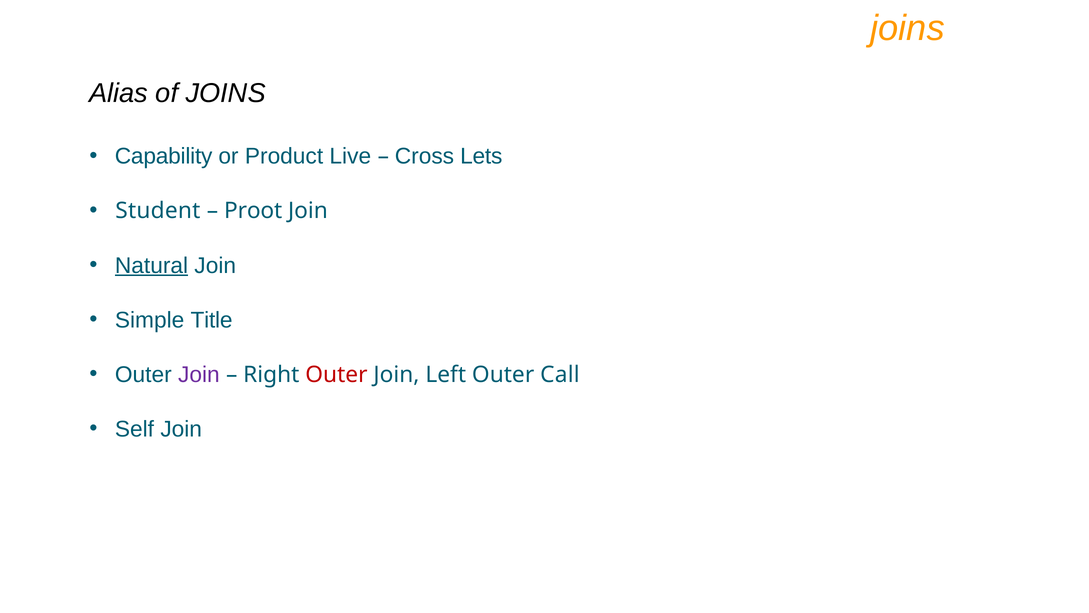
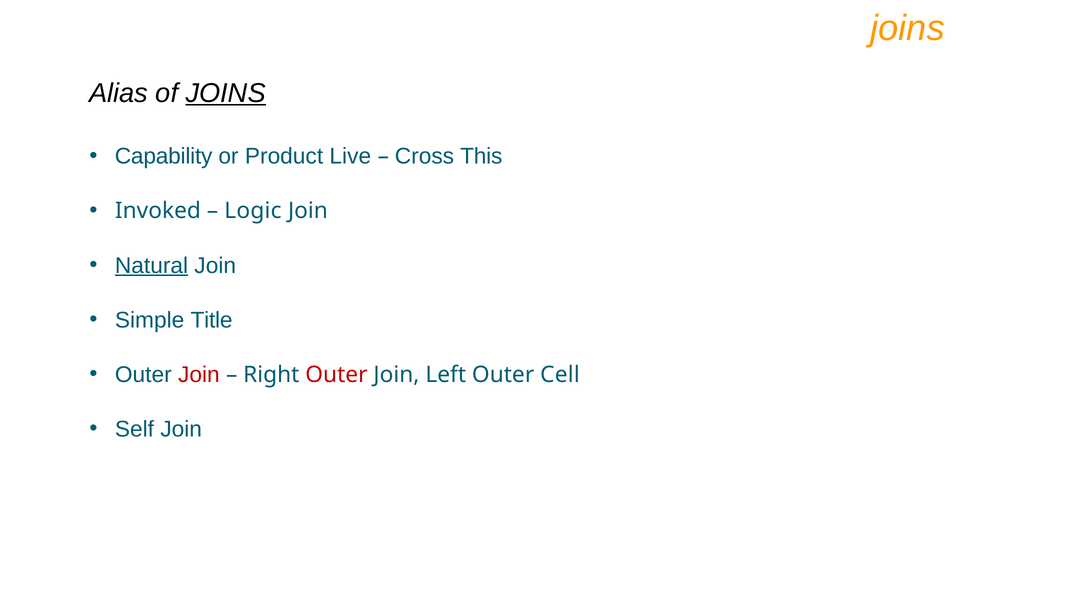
JOINS at (226, 93) underline: none -> present
Lets: Lets -> This
Student: Student -> Invoked
Proot: Proot -> Logic
Join at (199, 374) colour: purple -> red
Call: Call -> Cell
